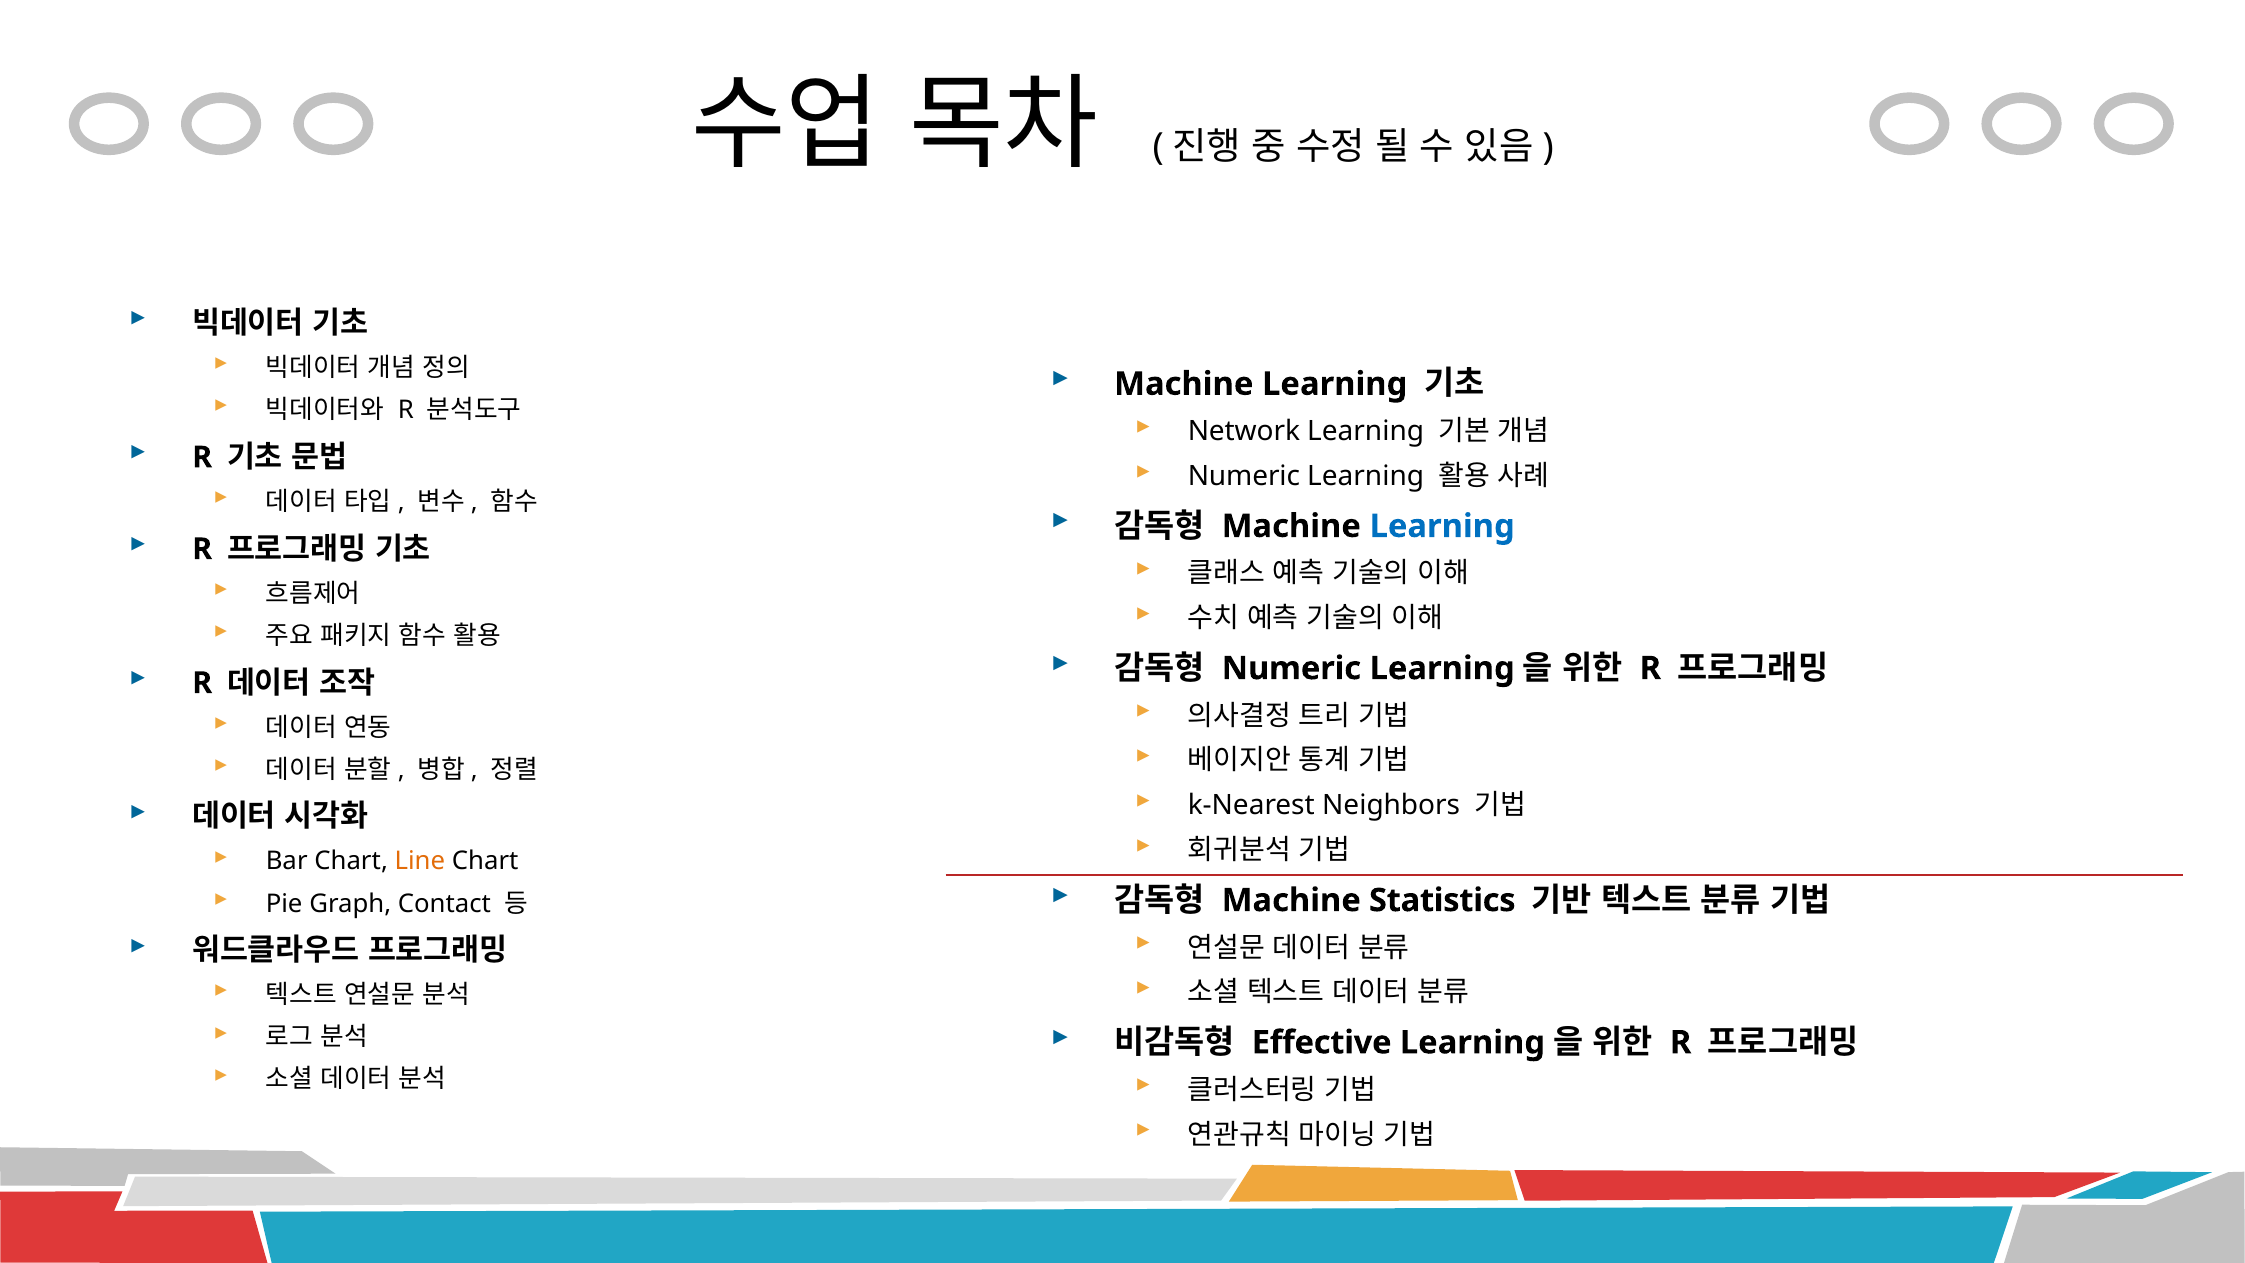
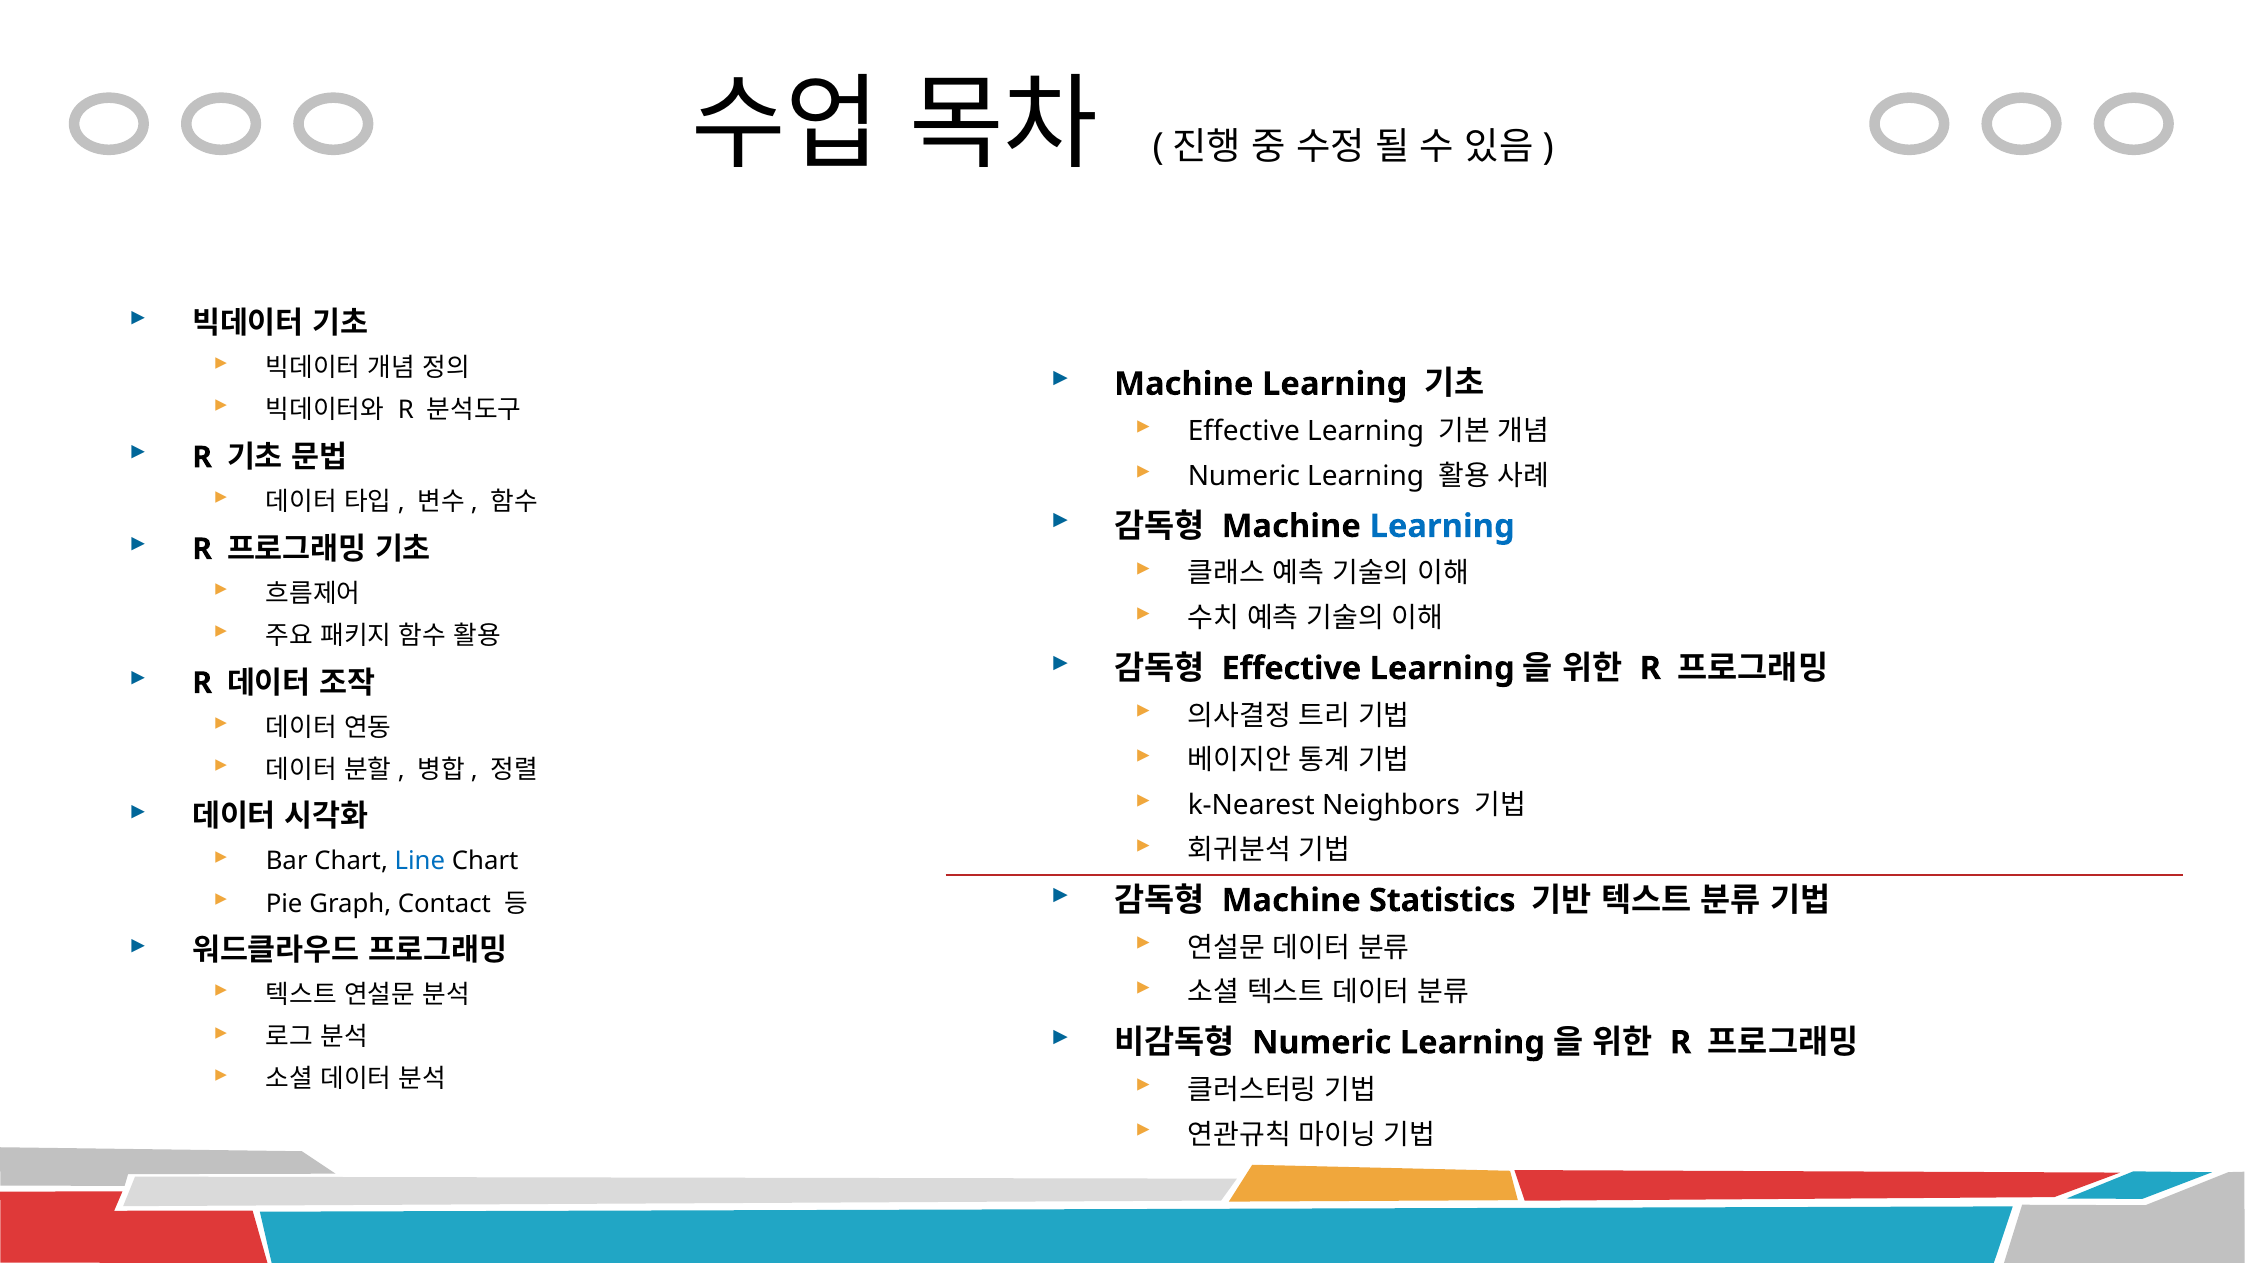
Network at (1244, 431): Network -> Effective
Numeric at (1291, 668): Numeric -> Effective
Line colour: orange -> blue
Effective at (1322, 1042): Effective -> Numeric
